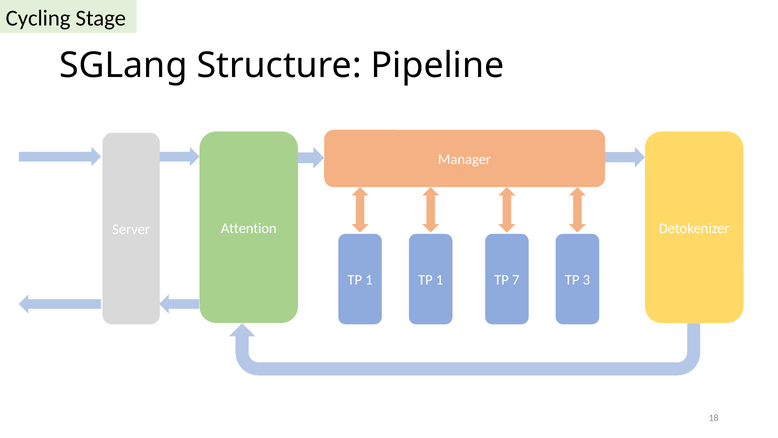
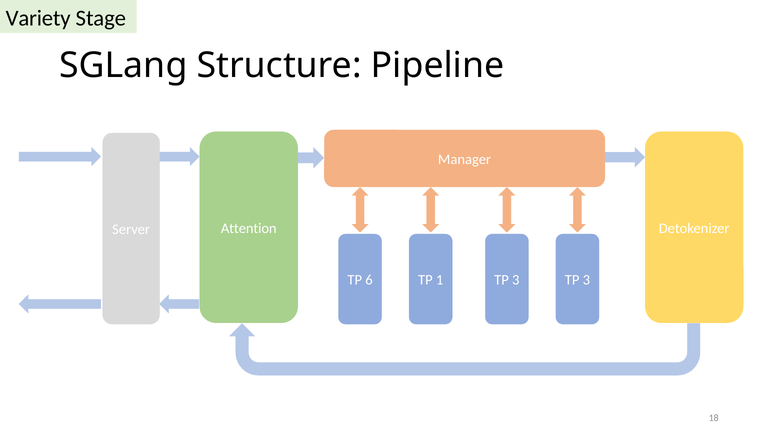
Cycling: Cycling -> Variety
1 at (369, 280): 1 -> 6
1 TP 7: 7 -> 3
